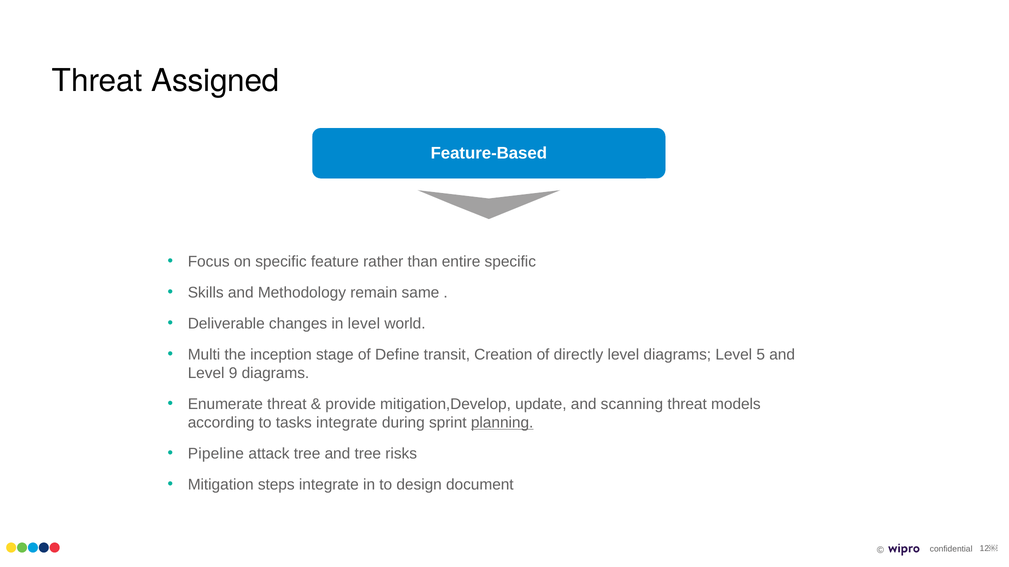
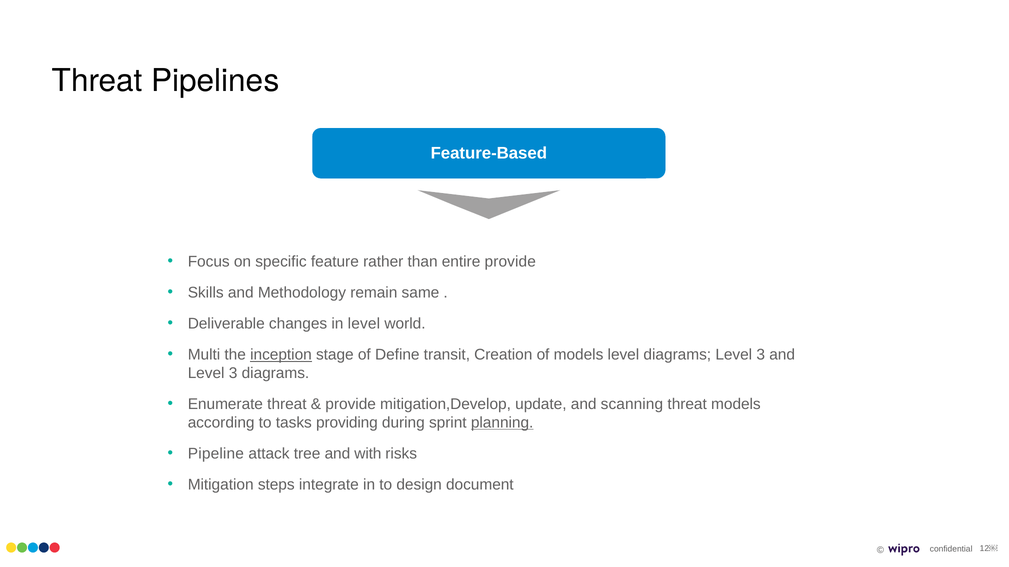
Assigned: Assigned -> Pipelines
entire specific: specific -> provide
inception underline: none -> present
of directly: directly -> models
diagrams Level 5: 5 -> 3
9 at (233, 374): 9 -> 3
tasks integrate: integrate -> providing
and tree: tree -> with
